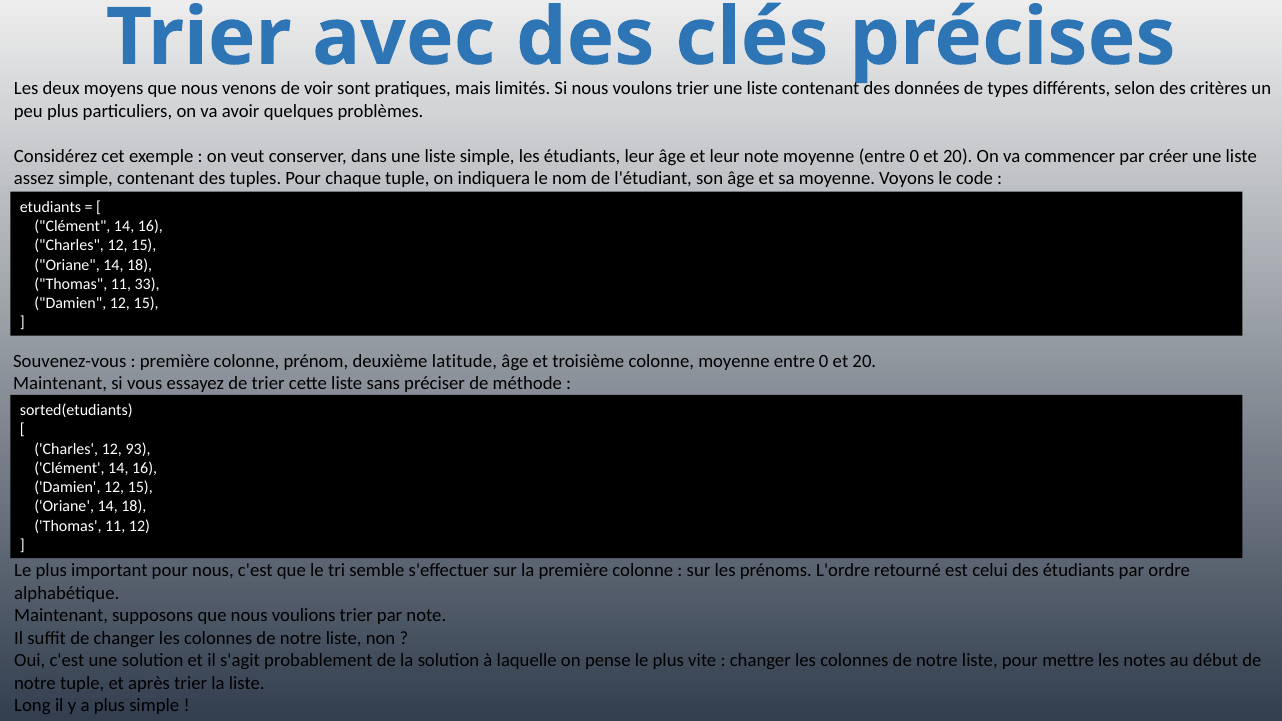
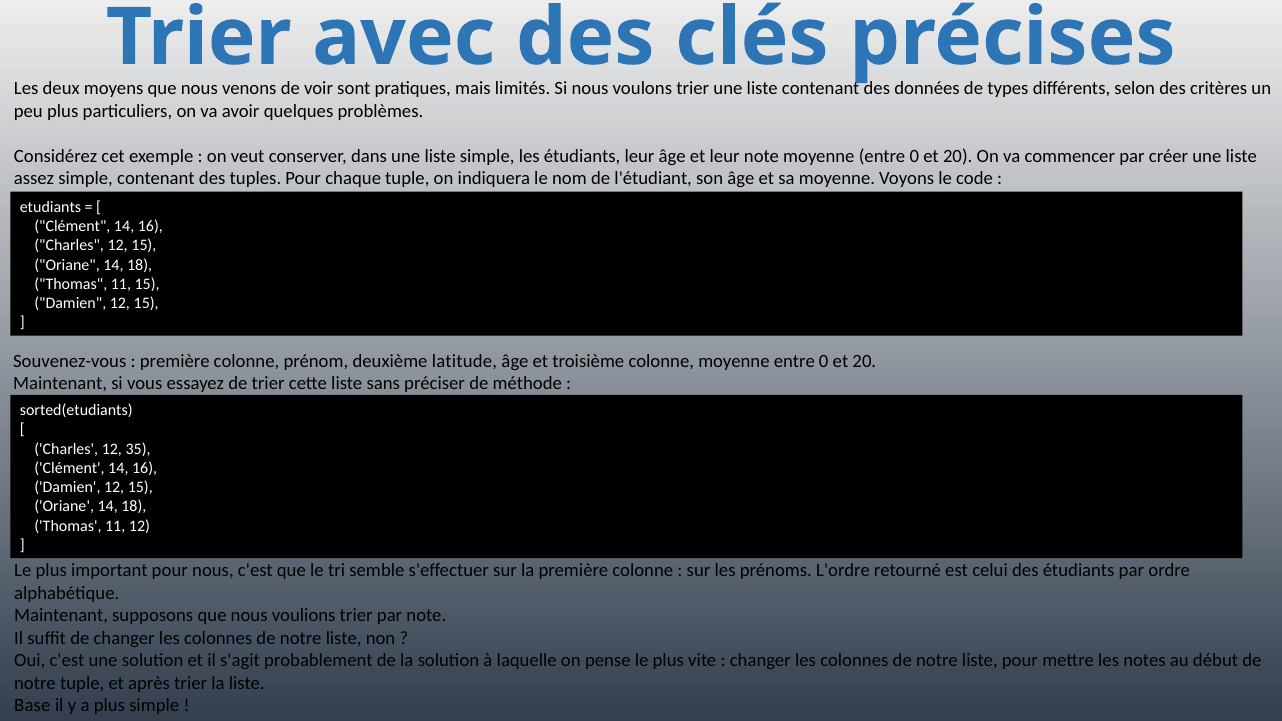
11 33: 33 -> 15
93: 93 -> 35
Long: Long -> Base
